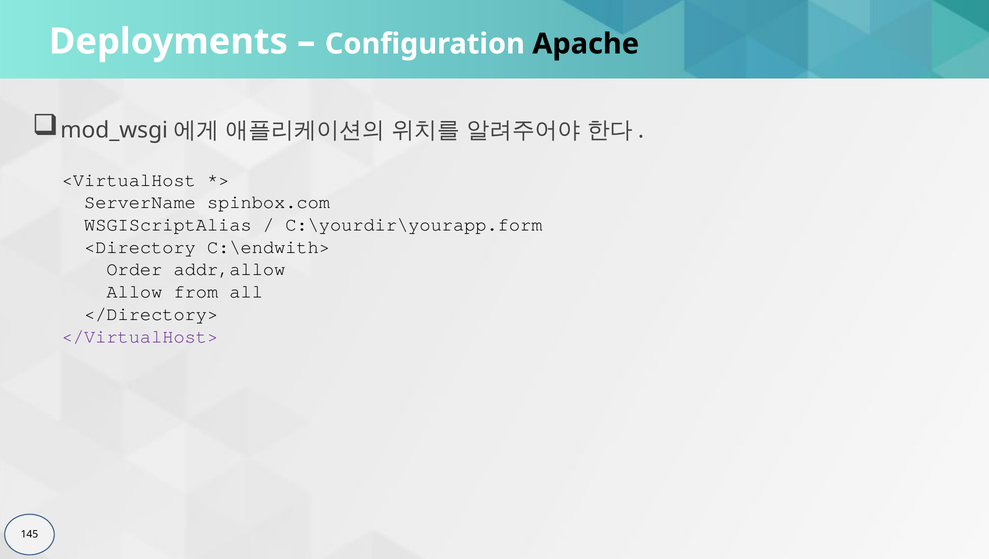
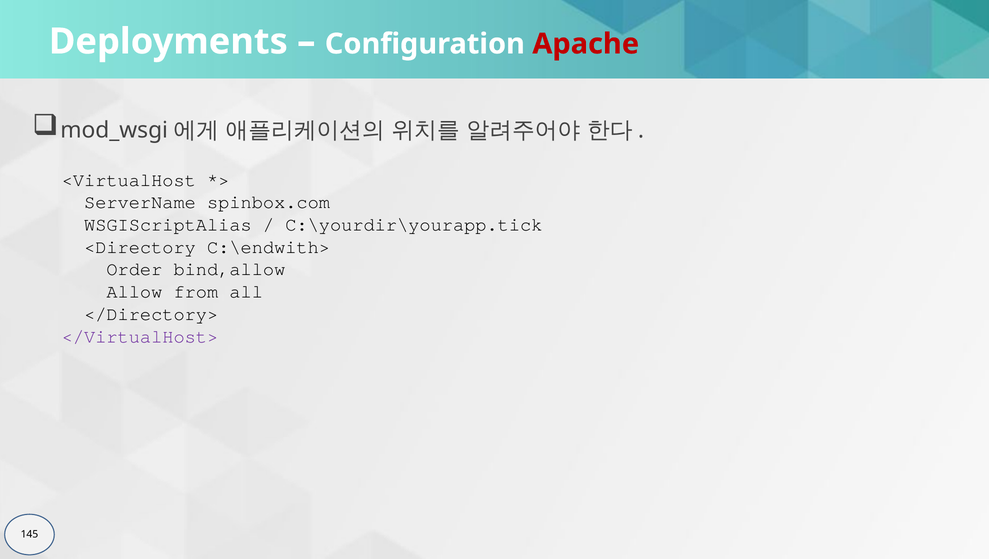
Apache colour: black -> red
C:\yourdir\yourapp.form: C:\yourdir\yourapp.form -> C:\yourdir\yourapp.tick
addr,allow: addr,allow -> bind,allow
